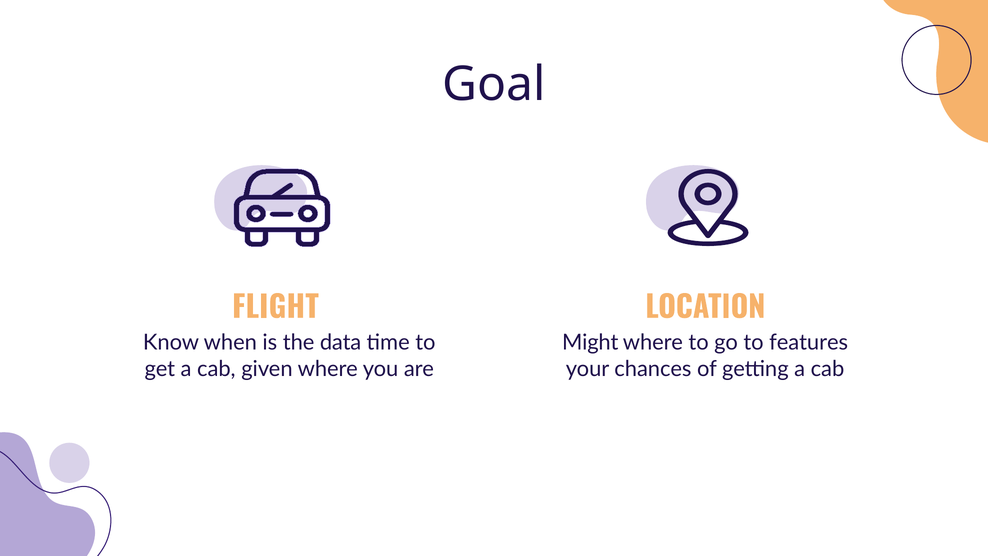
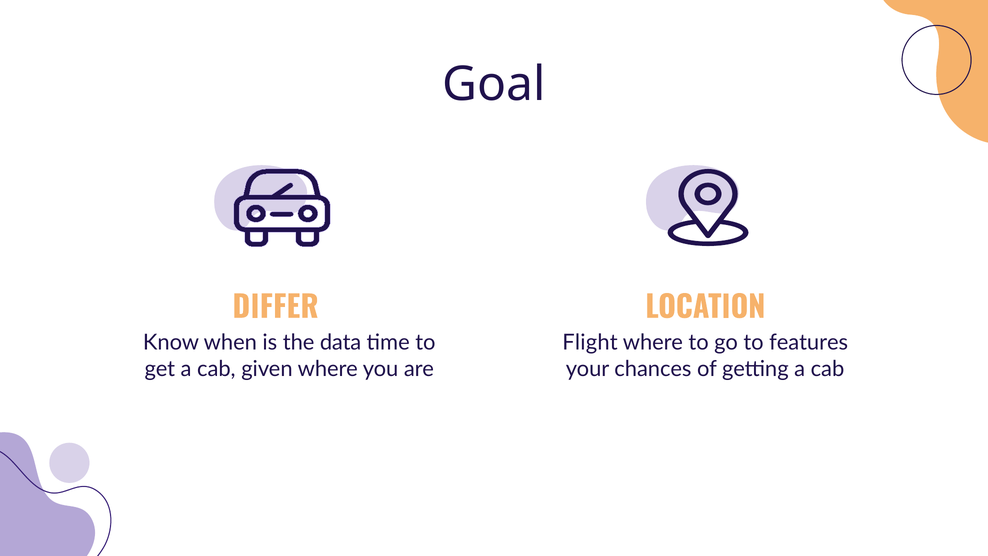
FLIGHT: FLIGHT -> DIFFER
Might: Might -> Flight
